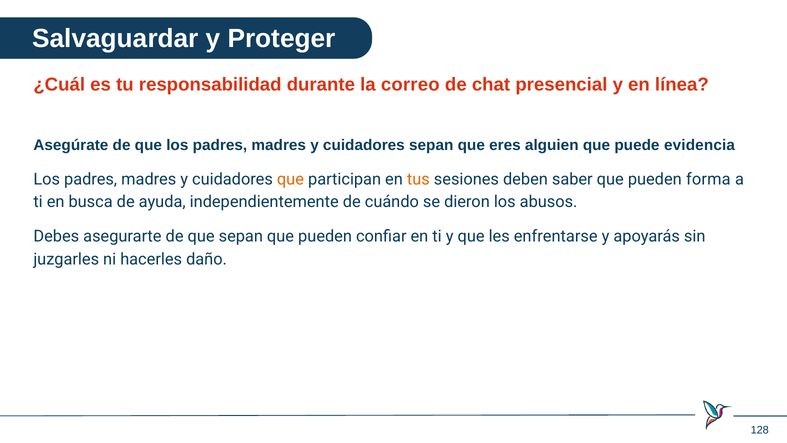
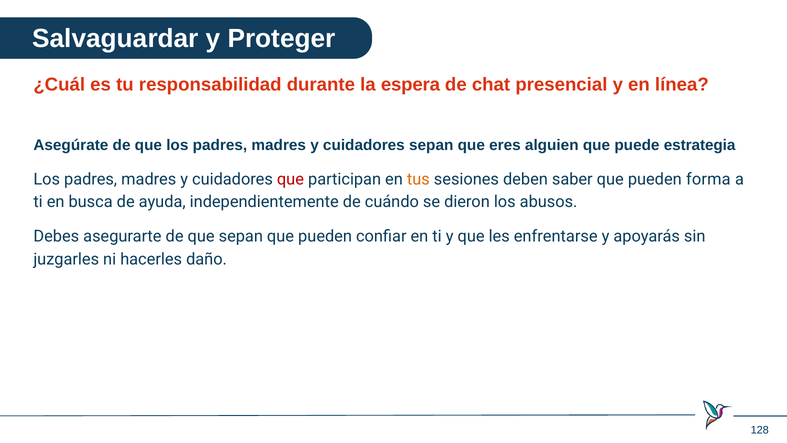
correo: correo -> espera
evidencia: evidencia -> estrategia
que at (290, 179) colour: orange -> red
